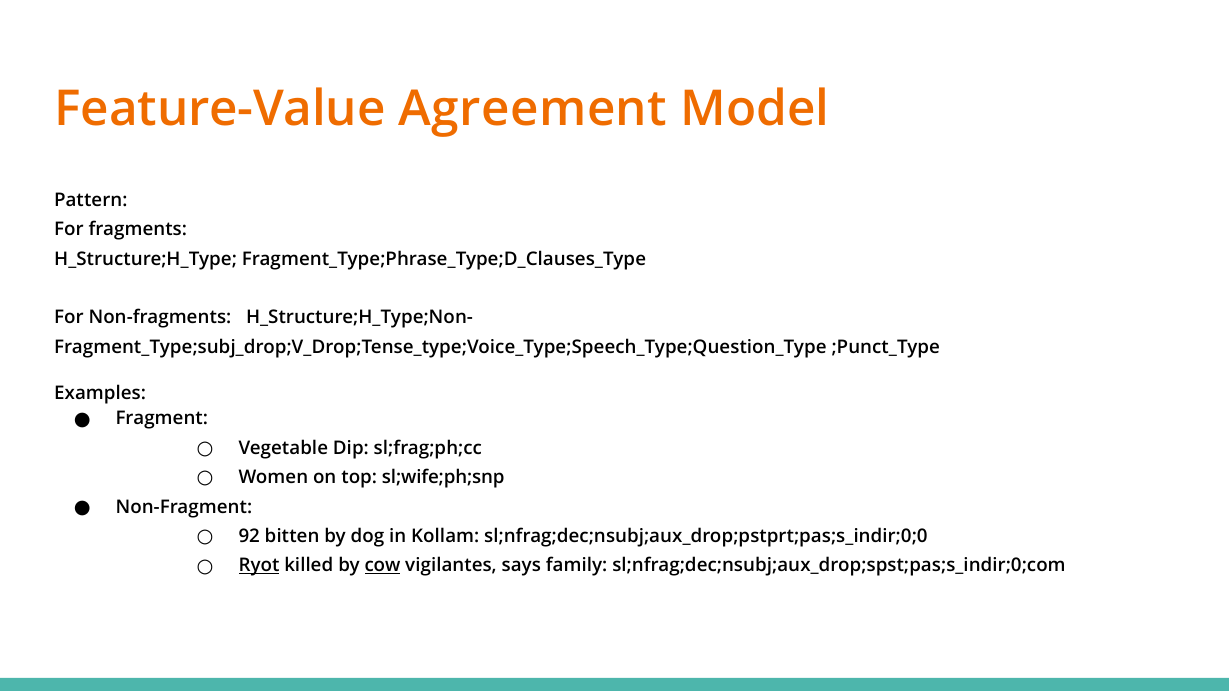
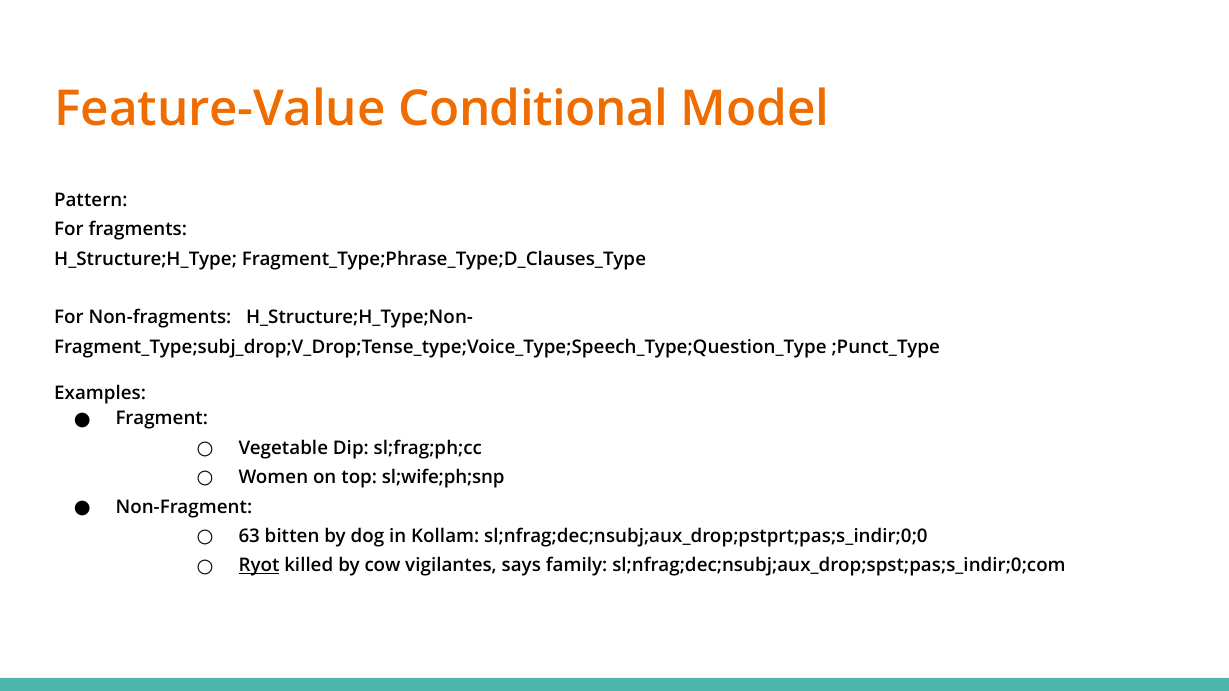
Agreement: Agreement -> Conditional
92: 92 -> 63
cow underline: present -> none
